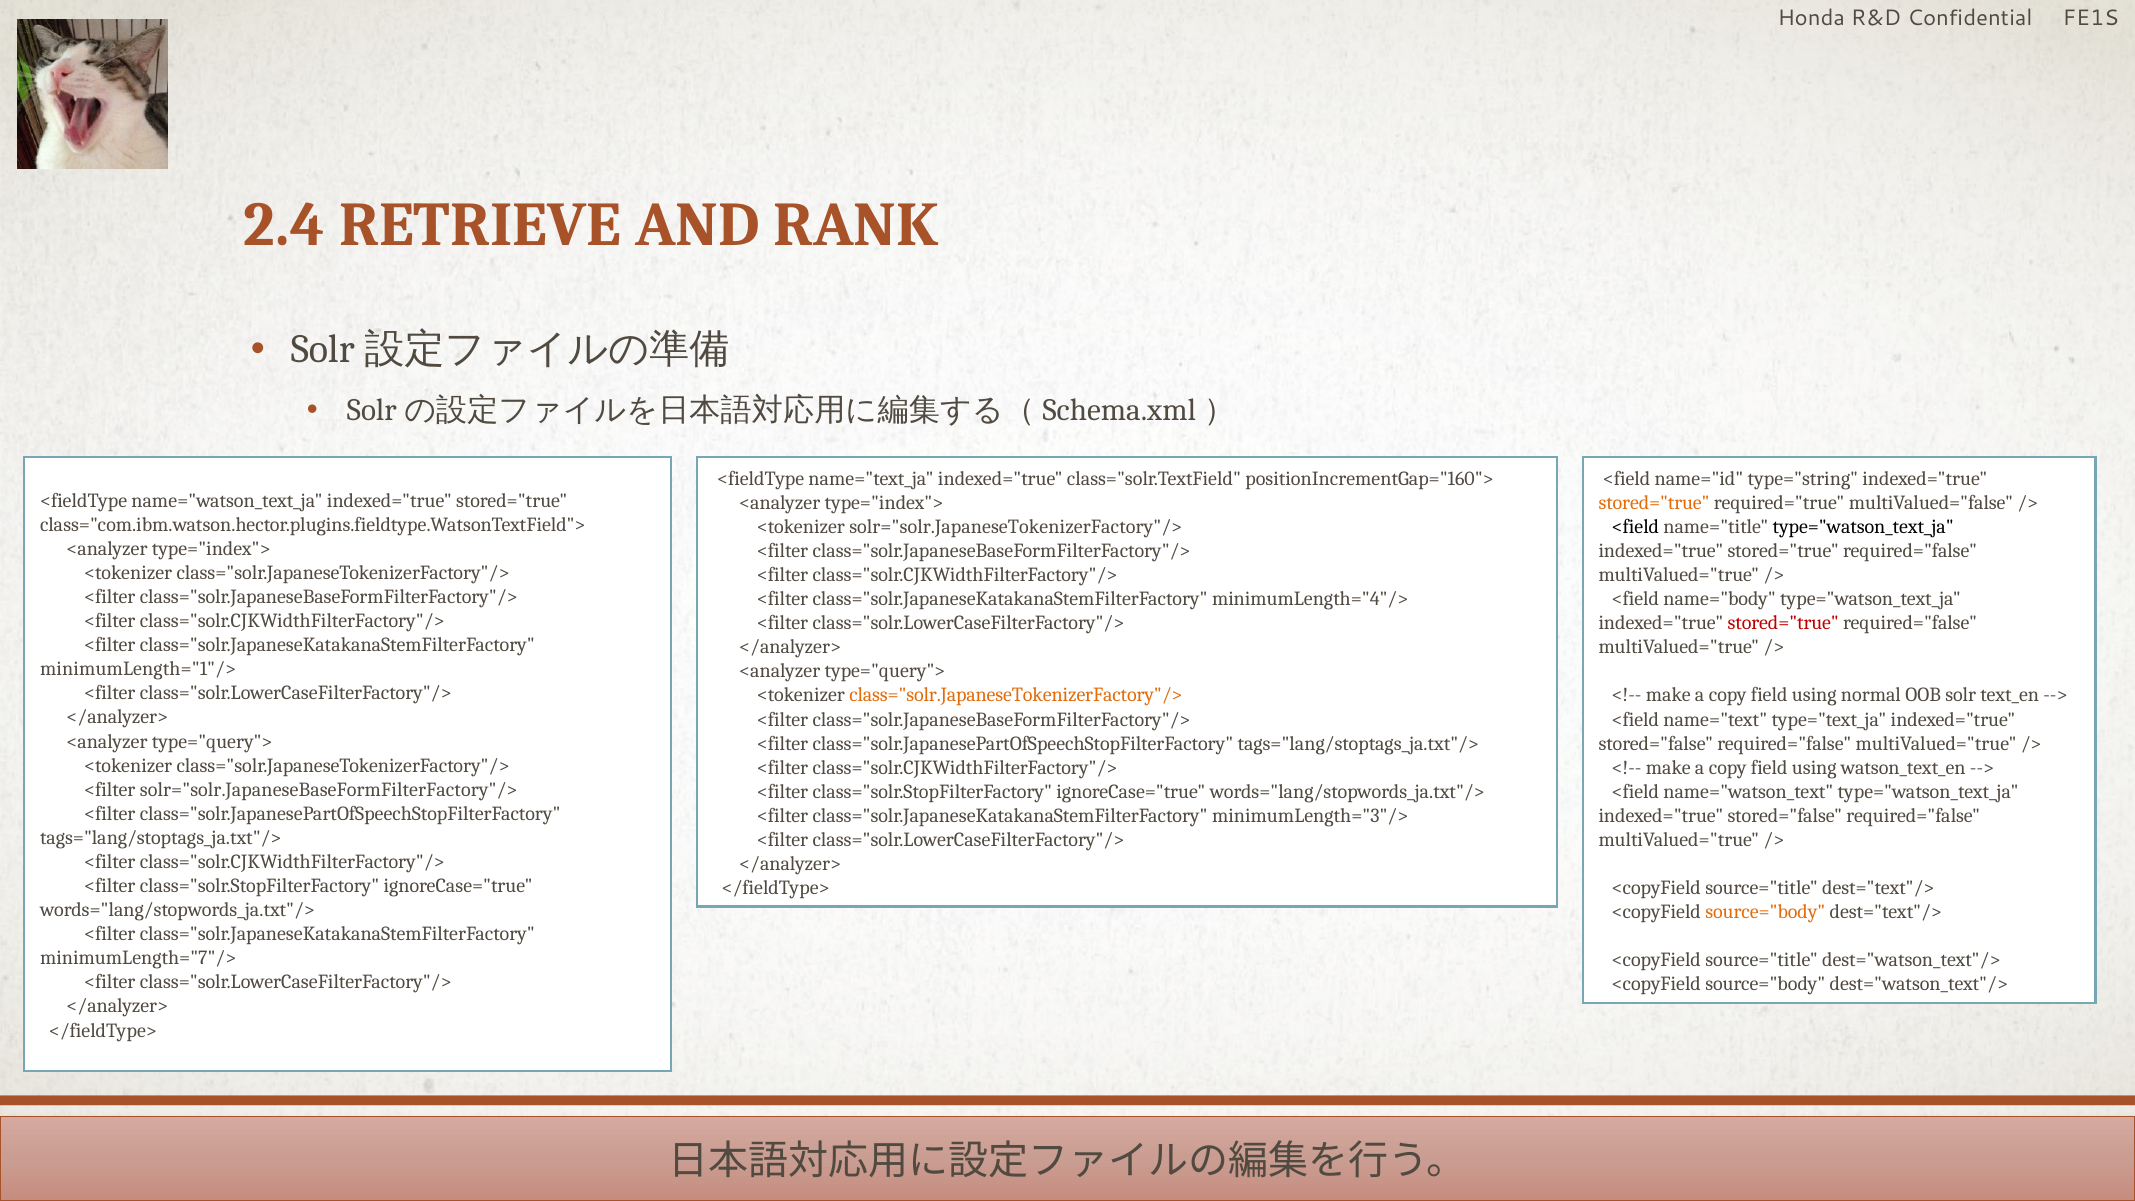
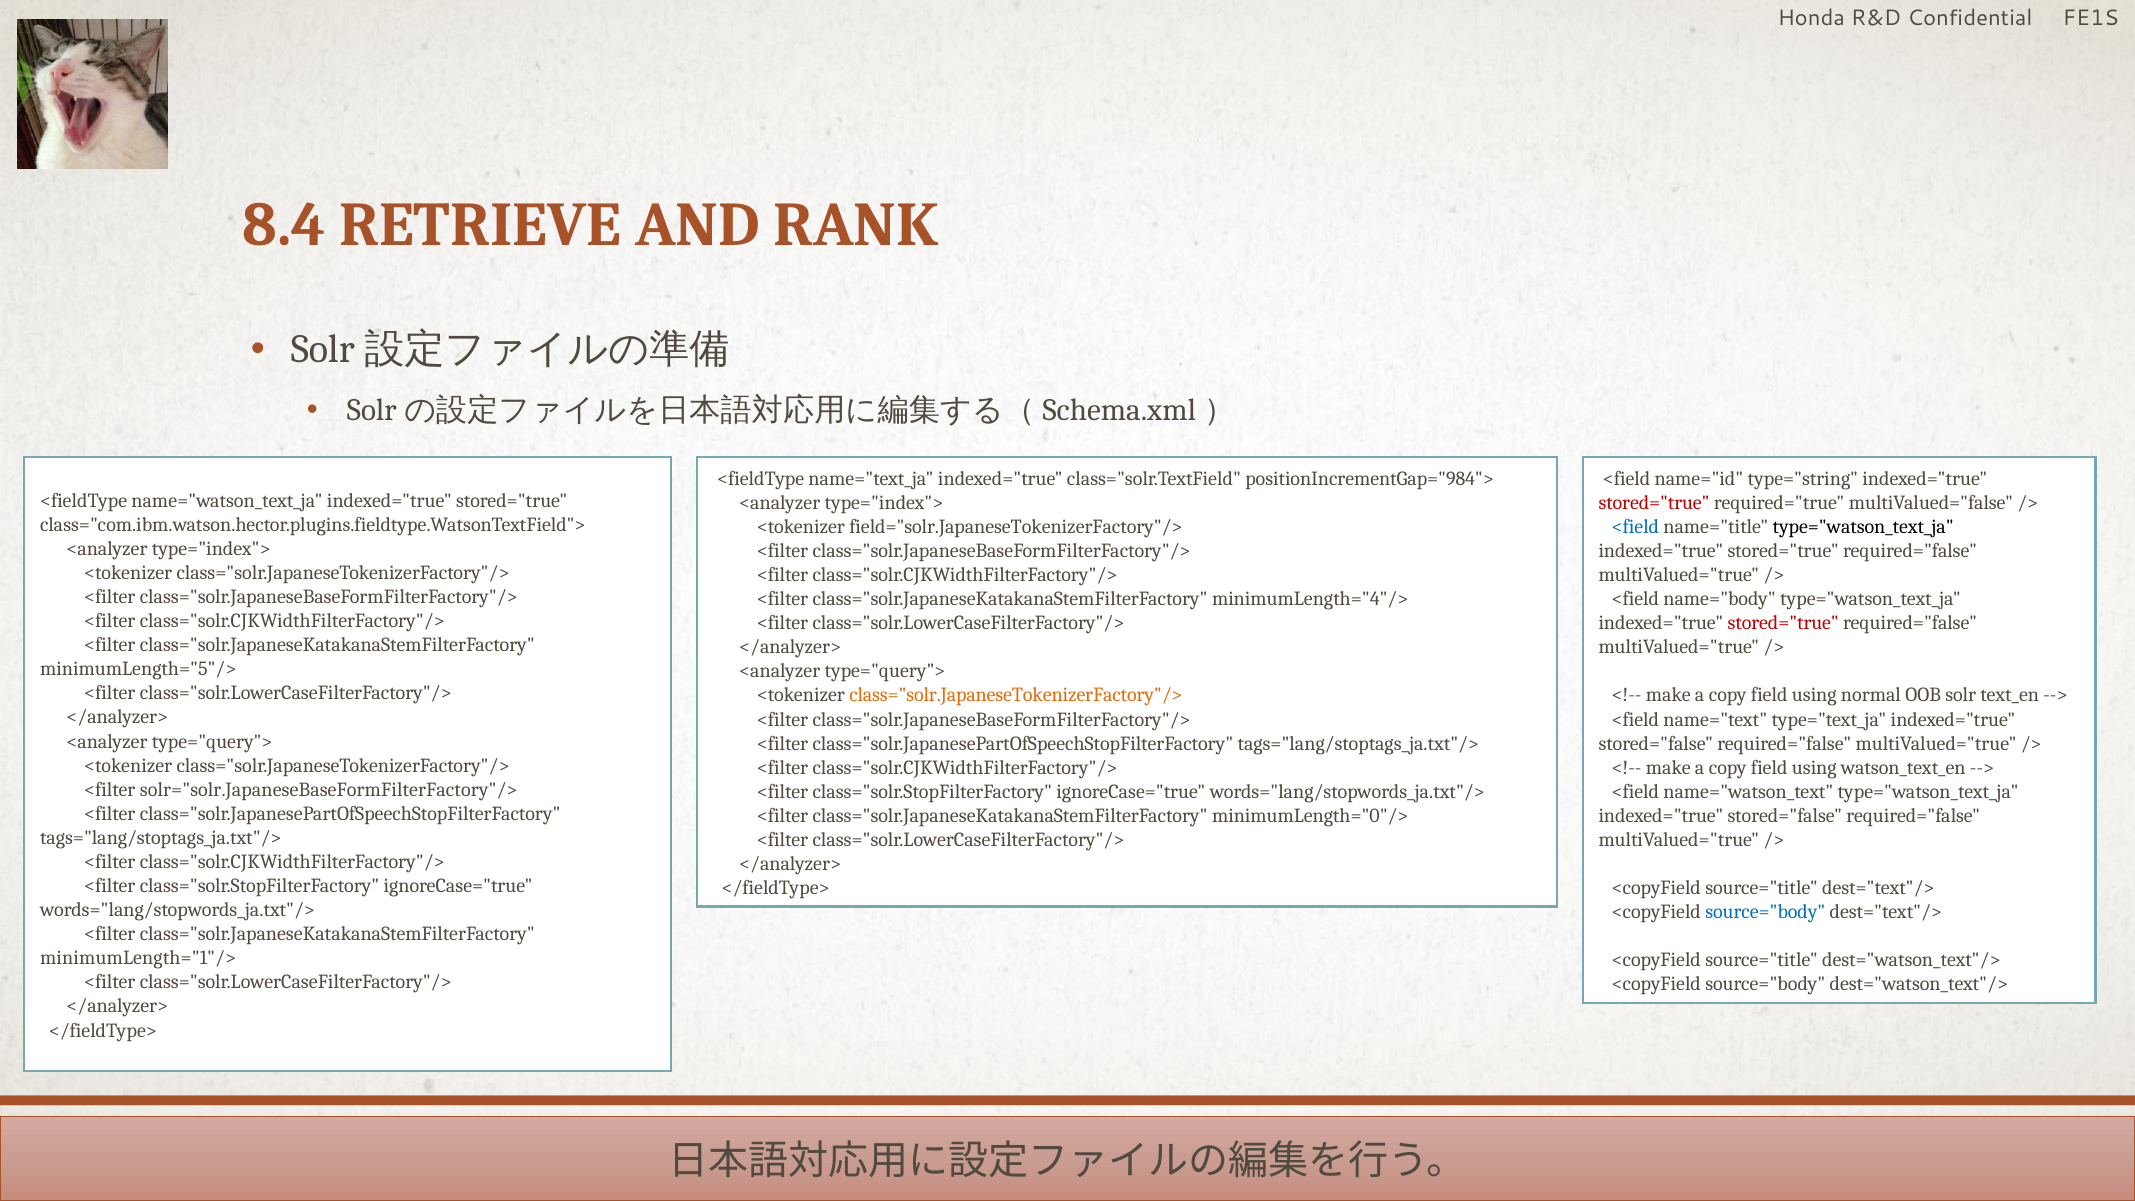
2.4: 2.4 -> 8.4
positionIncrementGap="160">: positionIncrementGap="160"> -> positionIncrementGap="984">
stored="true at (1654, 503) colour: orange -> red
solr="solr.JapaneseTokenizerFactory"/>: solr="solr.JapaneseTokenizerFactory"/> -> field="solr.JapaneseTokenizerFactory"/>
<field at (1635, 527) colour: black -> blue
minimumLength="1"/>: minimumLength="1"/> -> minimumLength="5"/>
minimumLength="3"/>: minimumLength="3"/> -> minimumLength="0"/>
source="body at (1765, 912) colour: orange -> blue
minimumLength="7"/>: minimumLength="7"/> -> minimumLength="1"/>
